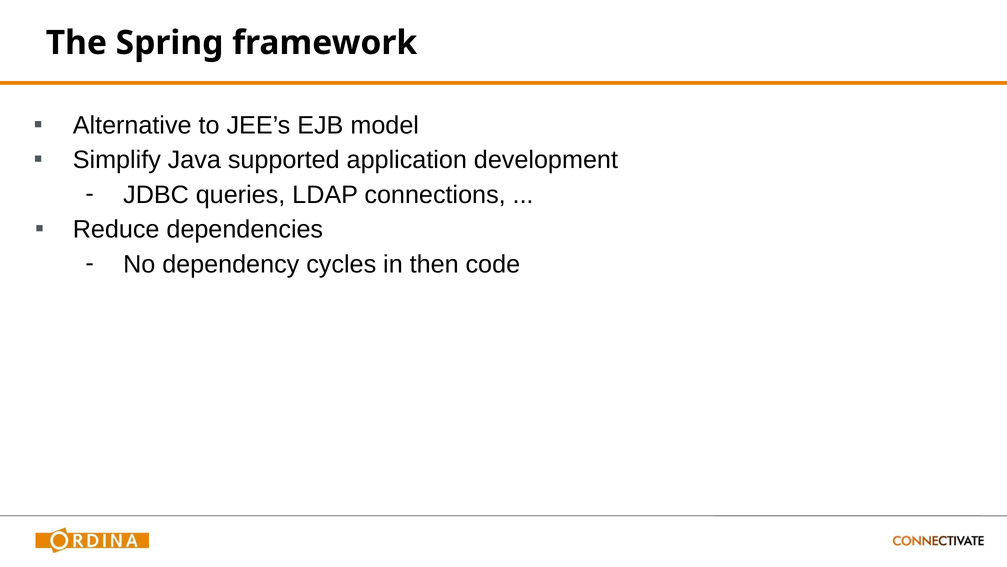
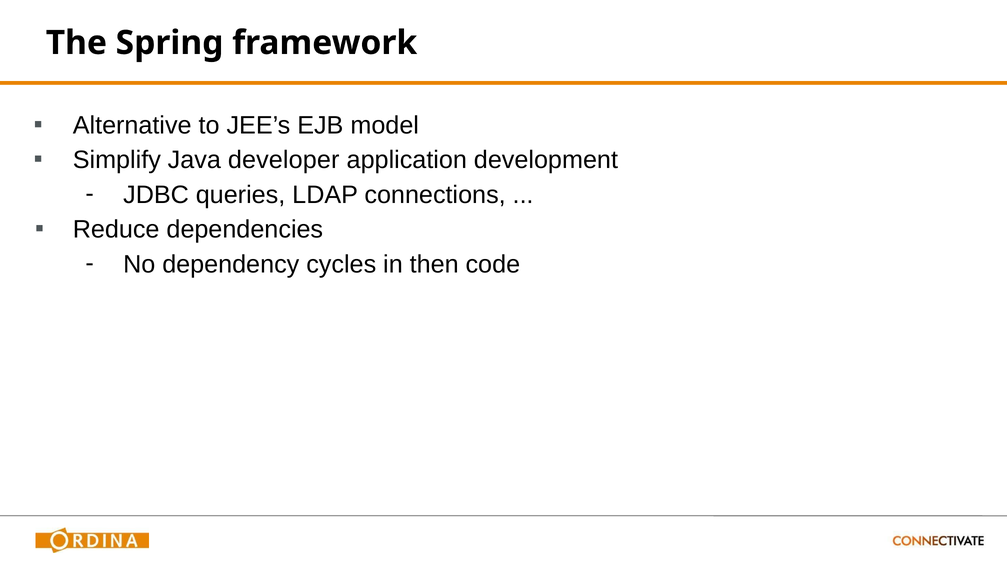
supported: supported -> developer
